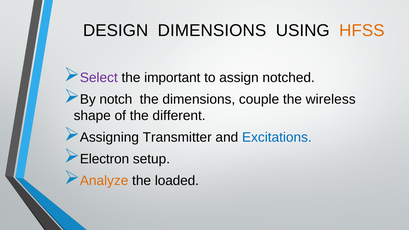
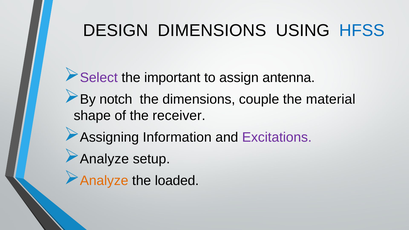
HFSS colour: orange -> blue
notched: notched -> antenna
wireless: wireless -> material
different: different -> receiver
Transmitter: Transmitter -> Information
Excitations colour: blue -> purple
Electron at (105, 159): Electron -> Analyze
